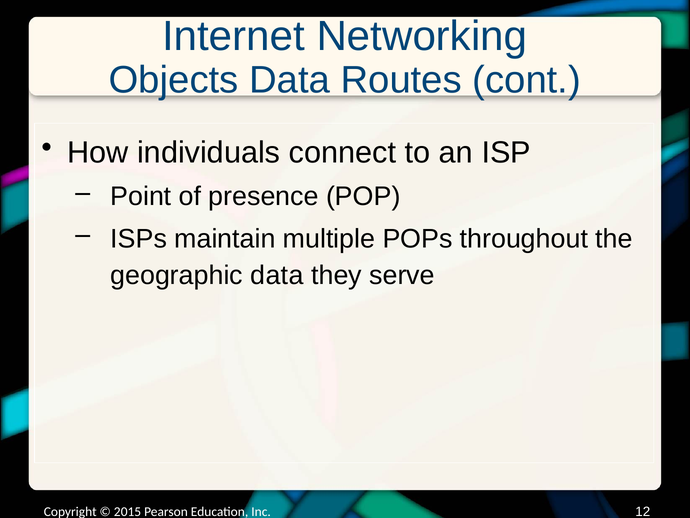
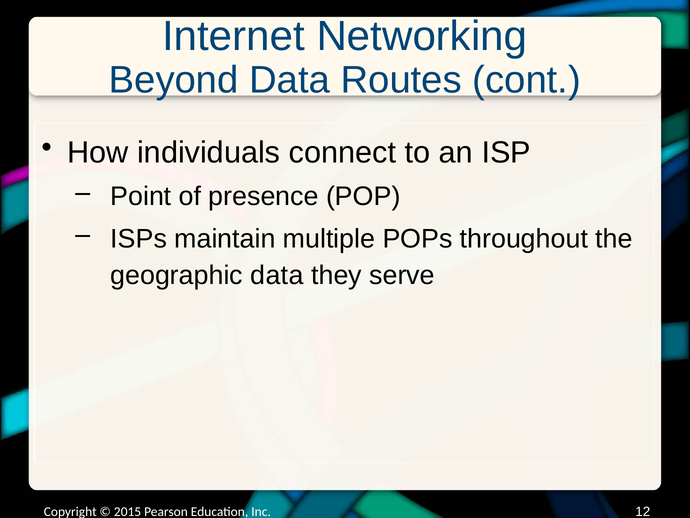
Objects: Objects -> Beyond
